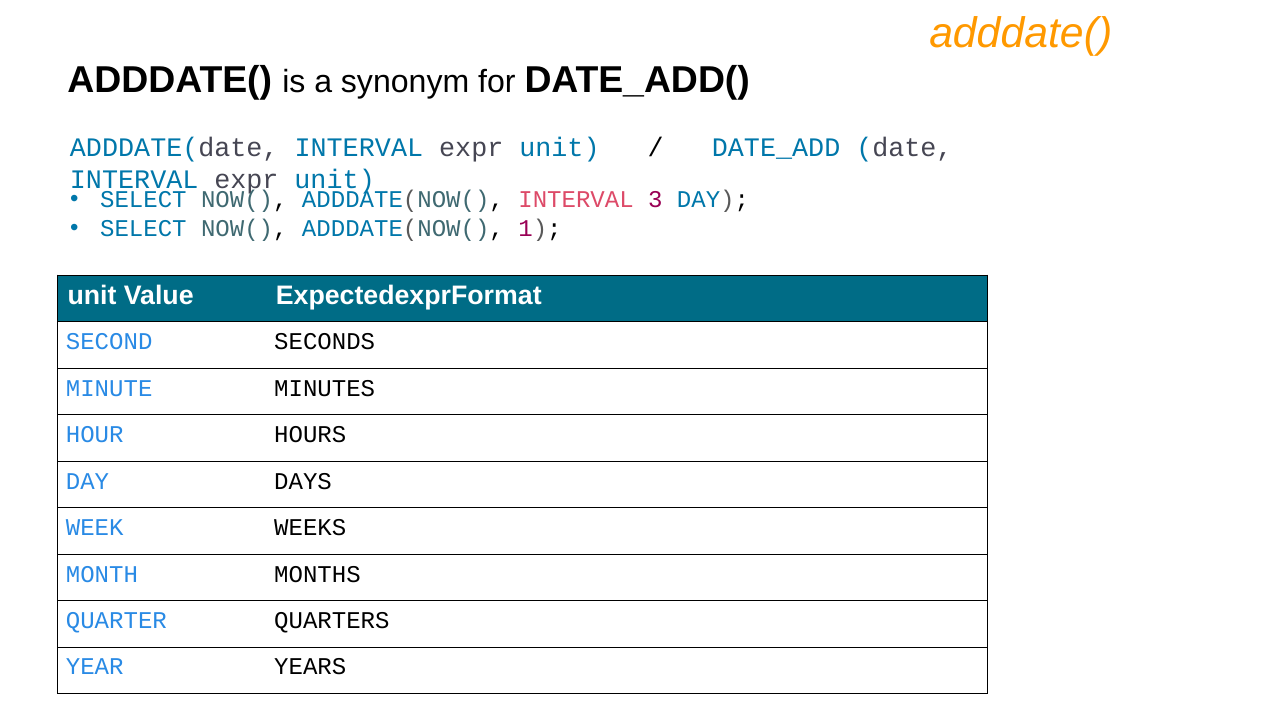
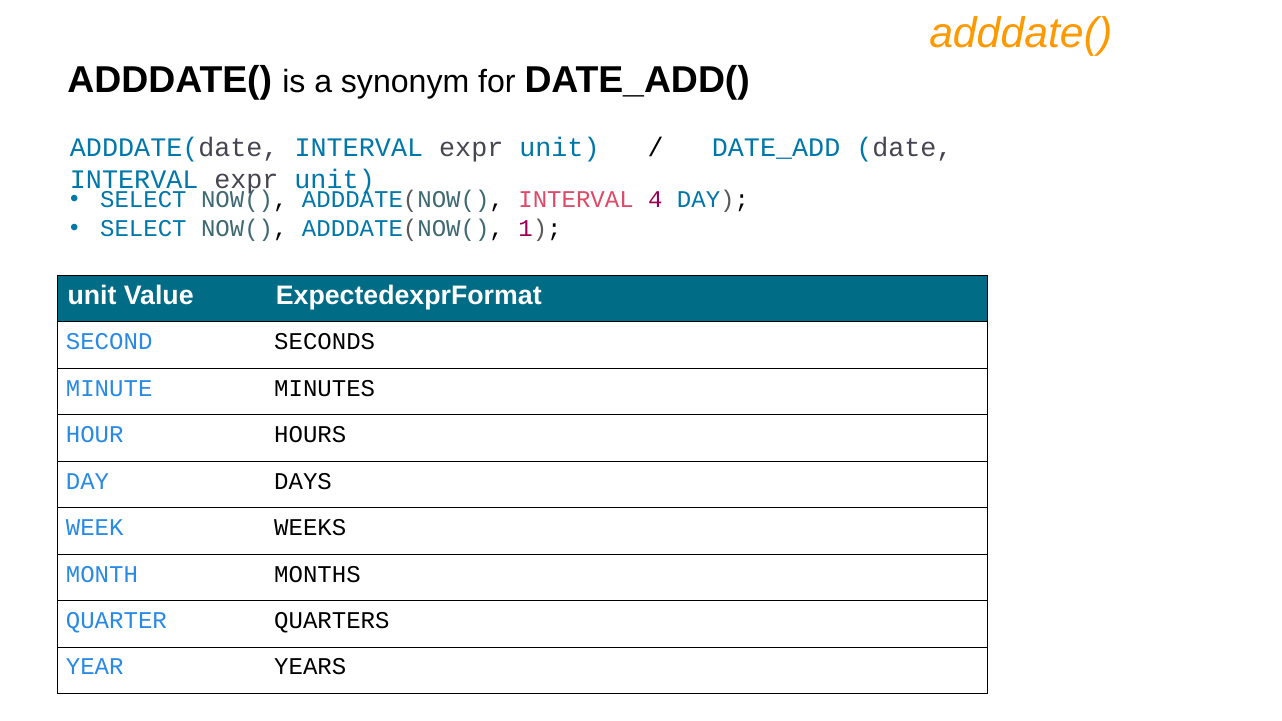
3: 3 -> 4
